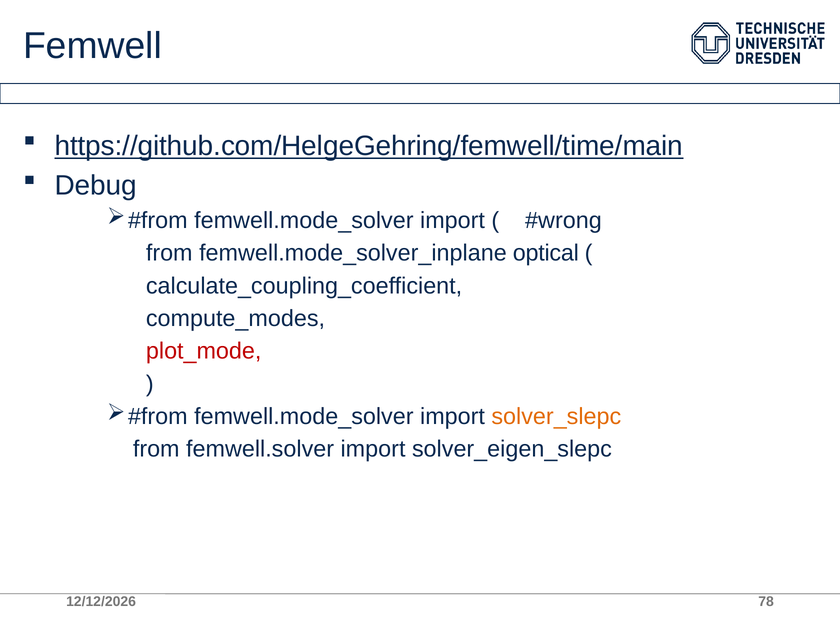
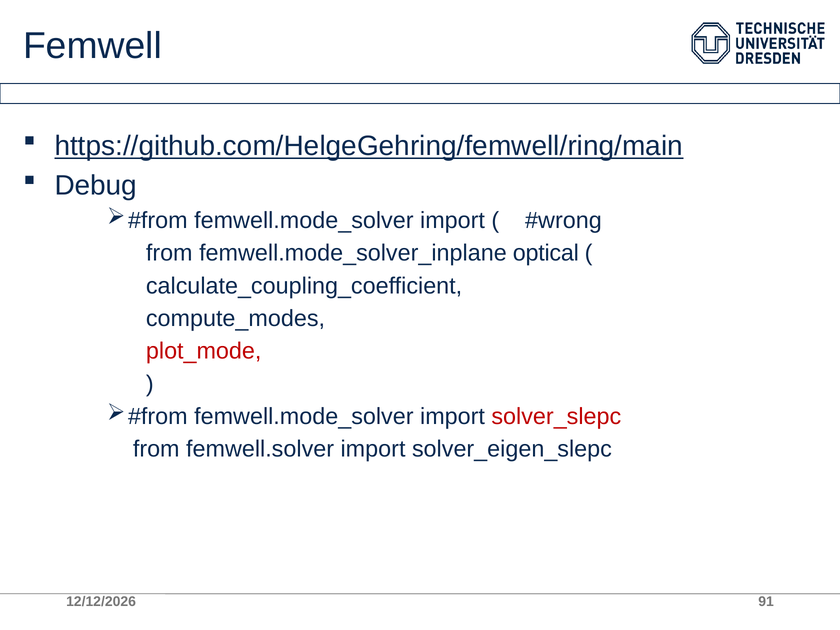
https://github.com/HelgeGehring/femwell/time/main: https://github.com/HelgeGehring/femwell/time/main -> https://github.com/HelgeGehring/femwell/ring/main
solver_slepc colour: orange -> red
78: 78 -> 91
